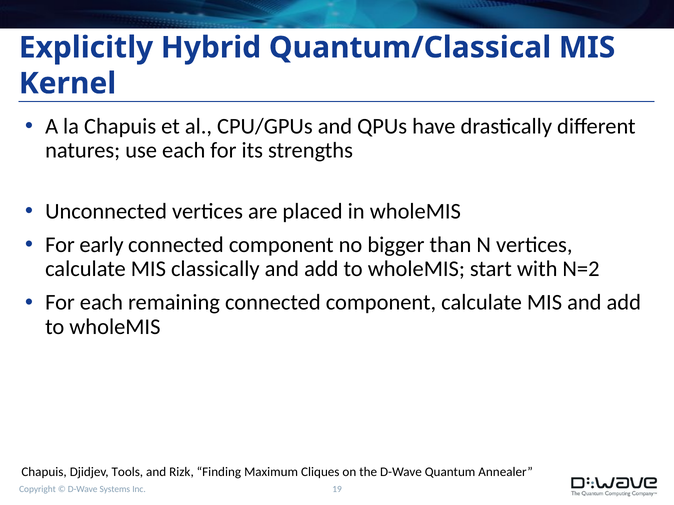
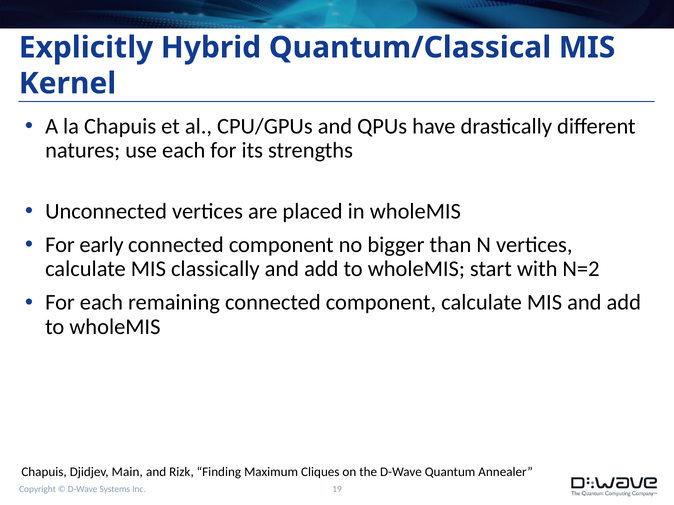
Tools: Tools -> Main
